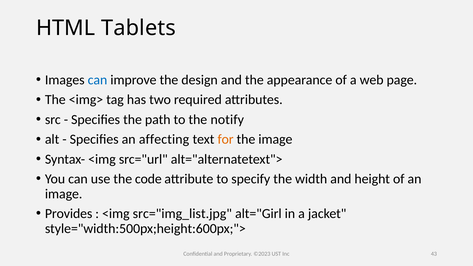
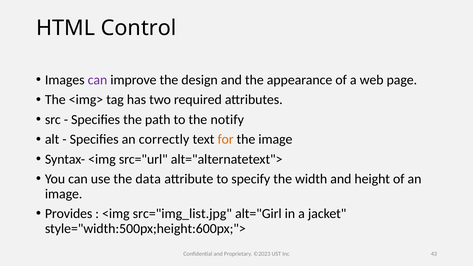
Tablets: Tablets -> Control
can at (97, 80) colour: blue -> purple
affecting: affecting -> correctly
code: code -> data
